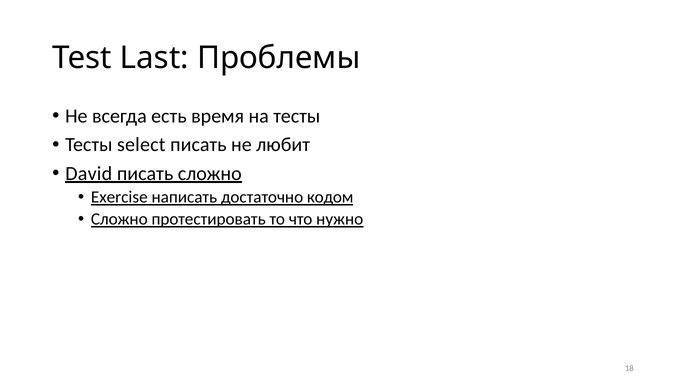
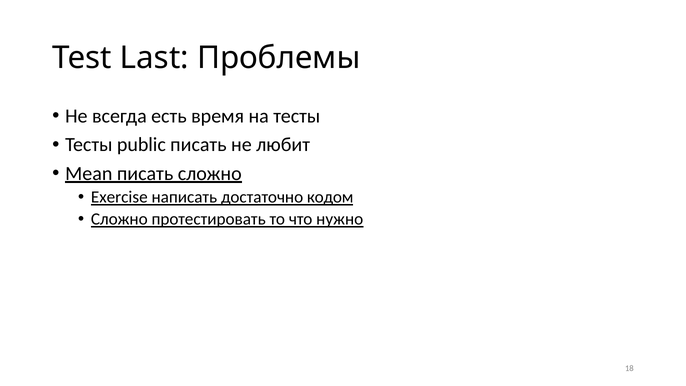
select: select -> public
David: David -> Mean
